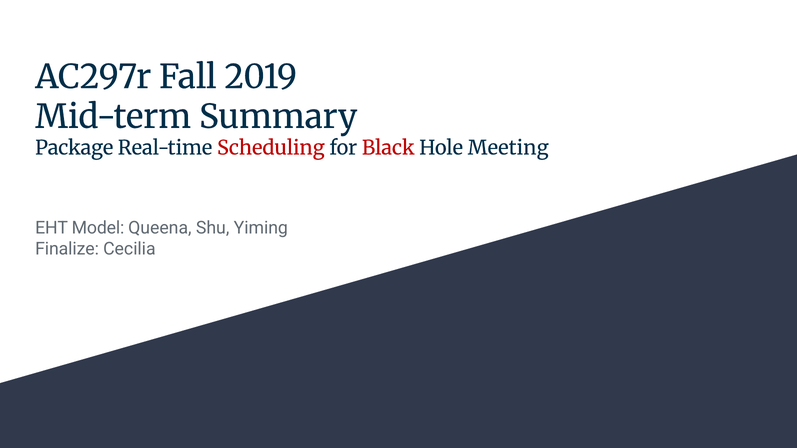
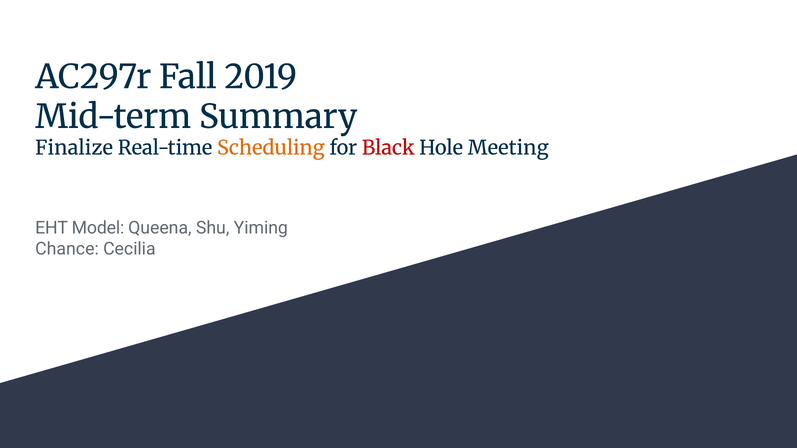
Package: Package -> Finalize
Scheduling colour: red -> orange
Finalize: Finalize -> Chance
